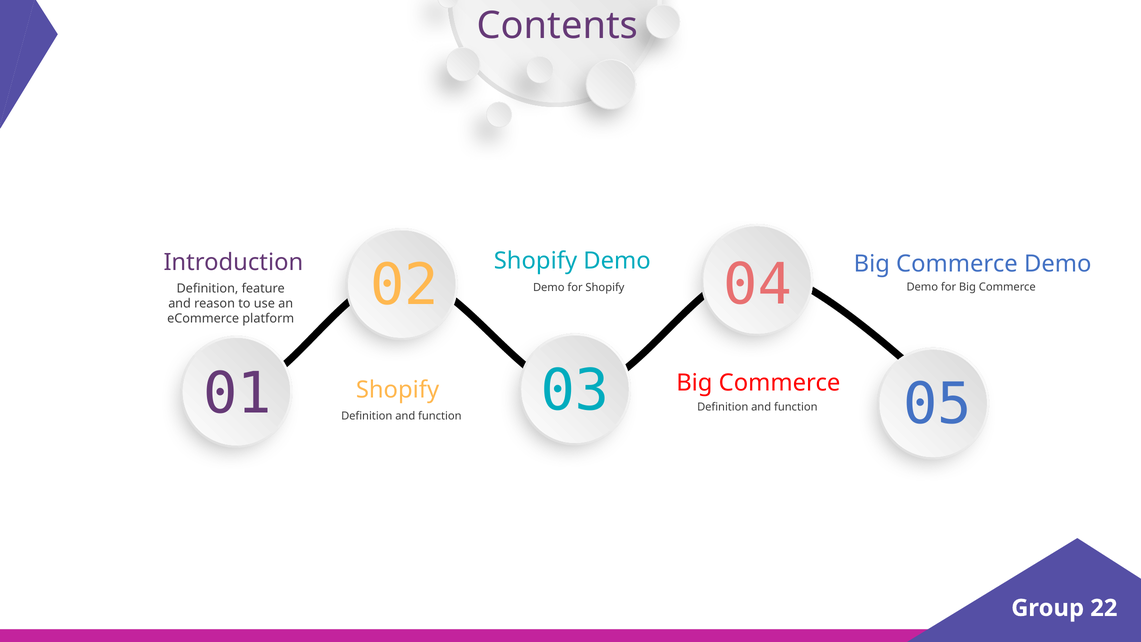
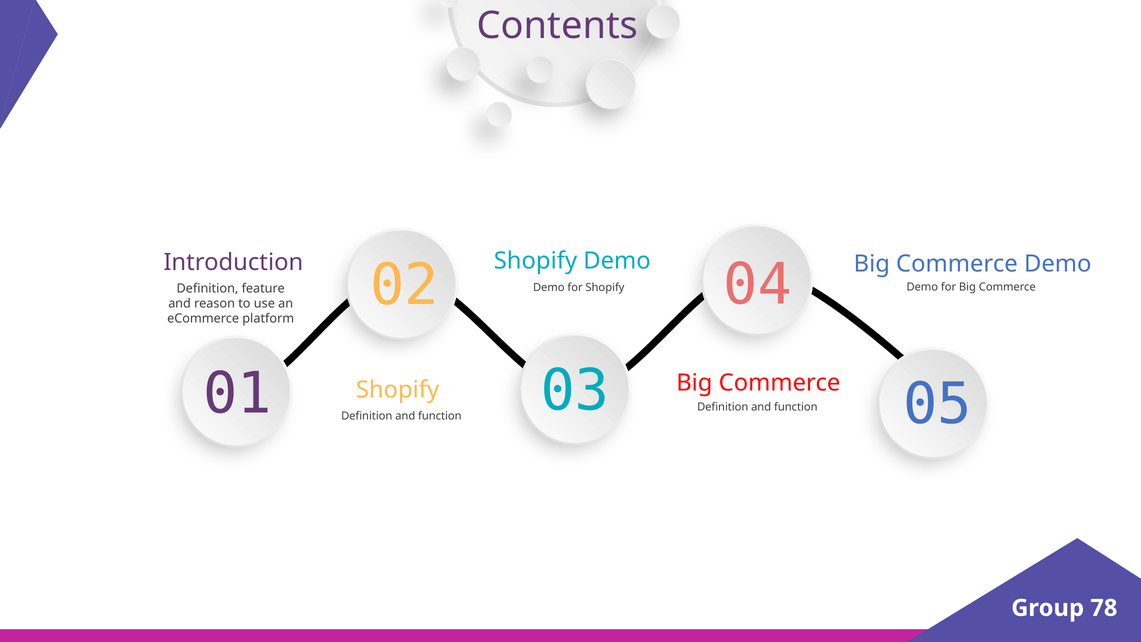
22: 22 -> 78
